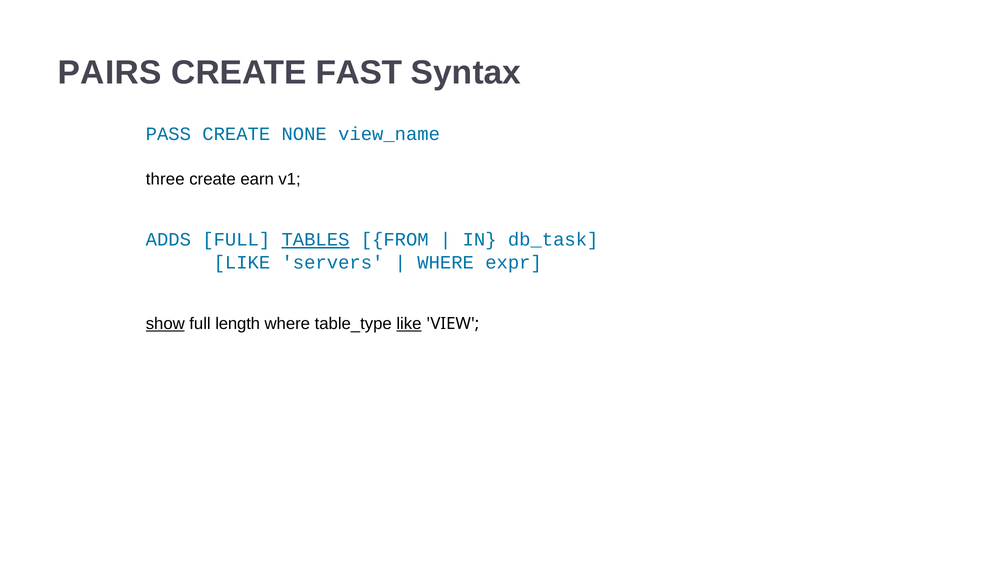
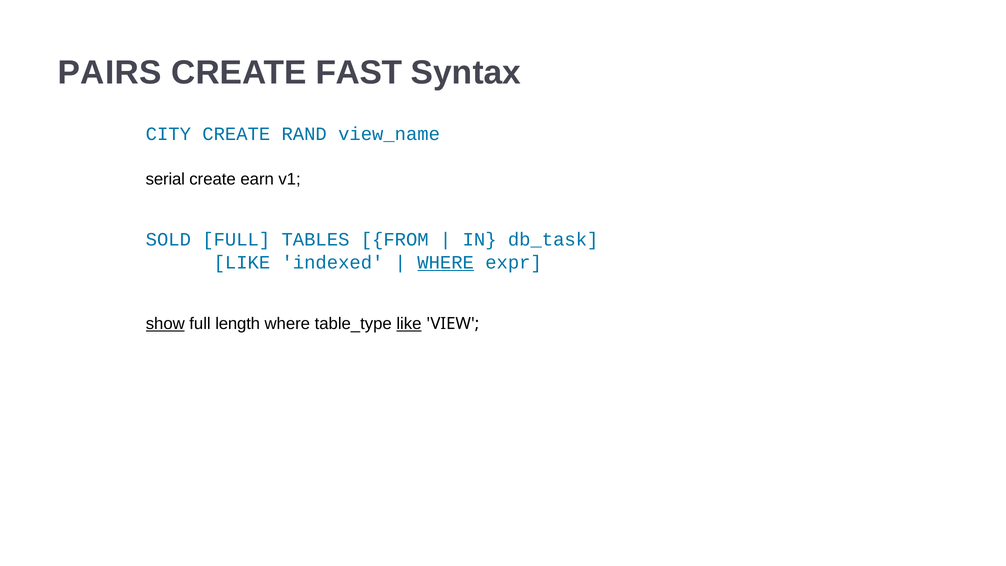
PASS: PASS -> CITY
NONE: NONE -> RAND
three: three -> serial
ADDS: ADDS -> SOLD
TABLES underline: present -> none
servers: servers -> indexed
WHERE at (446, 262) underline: none -> present
